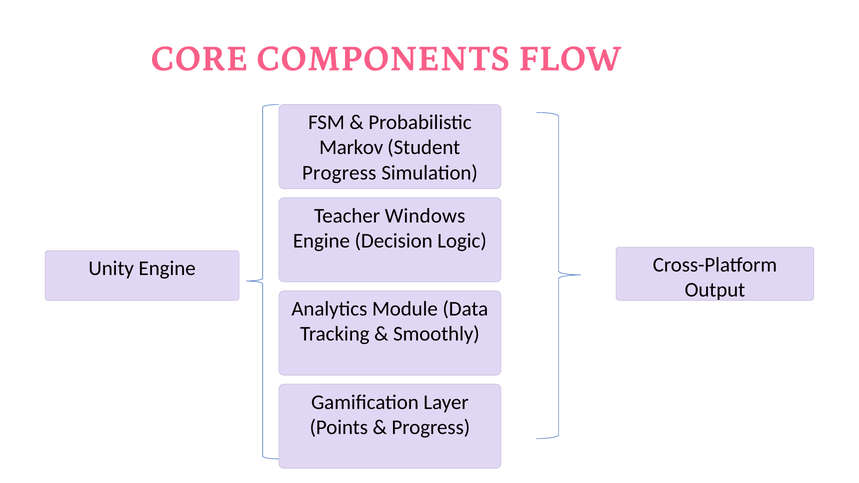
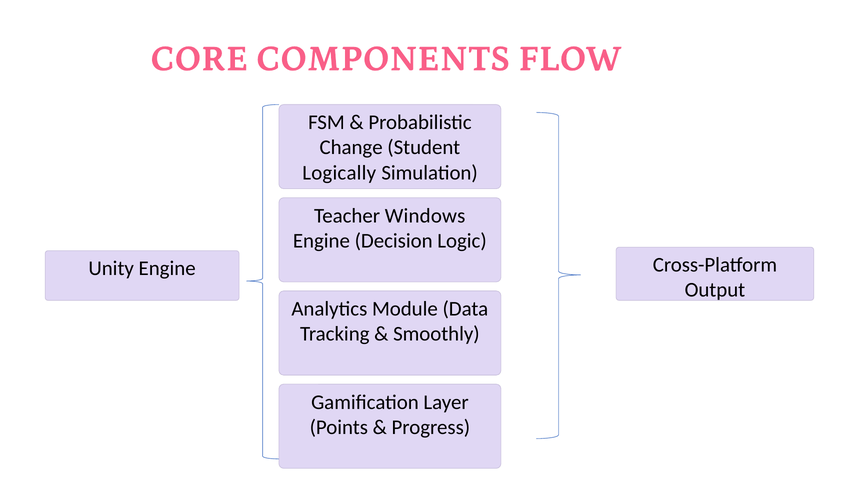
Markov: Markov -> Change
Progress at (339, 173): Progress -> Logically
